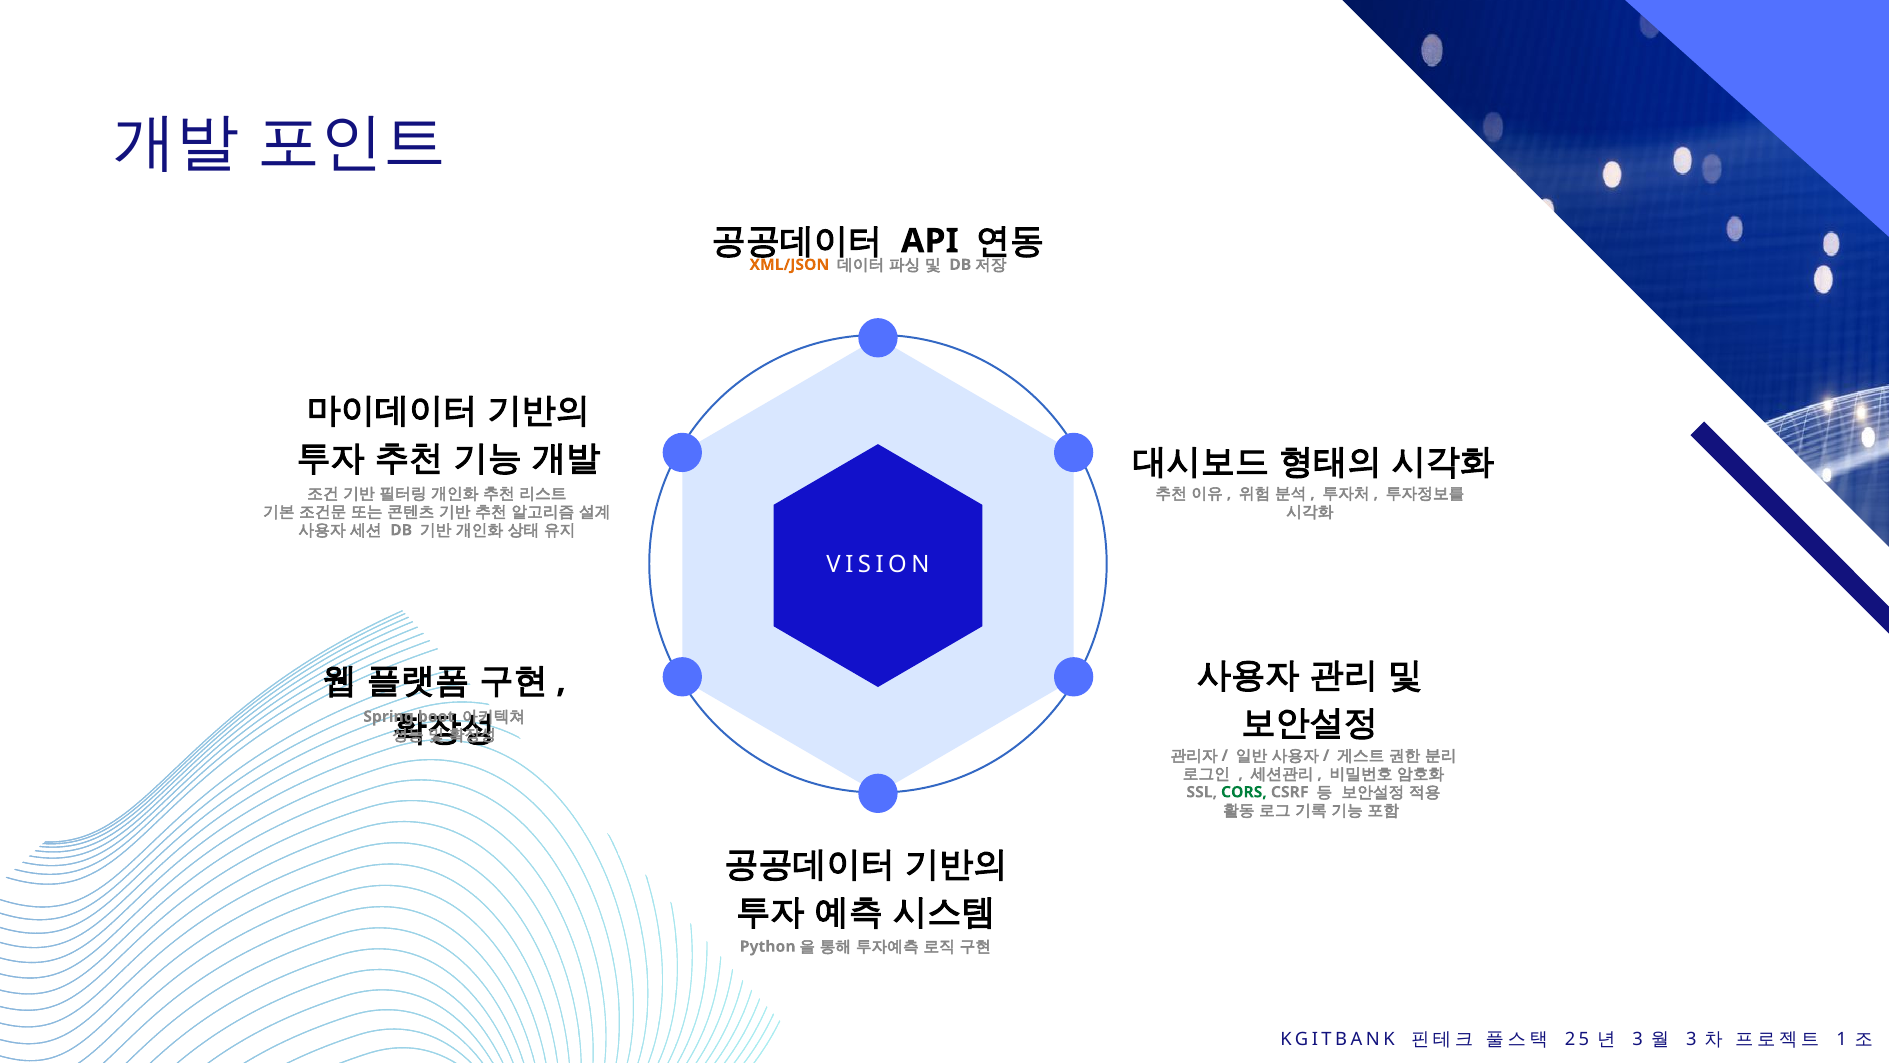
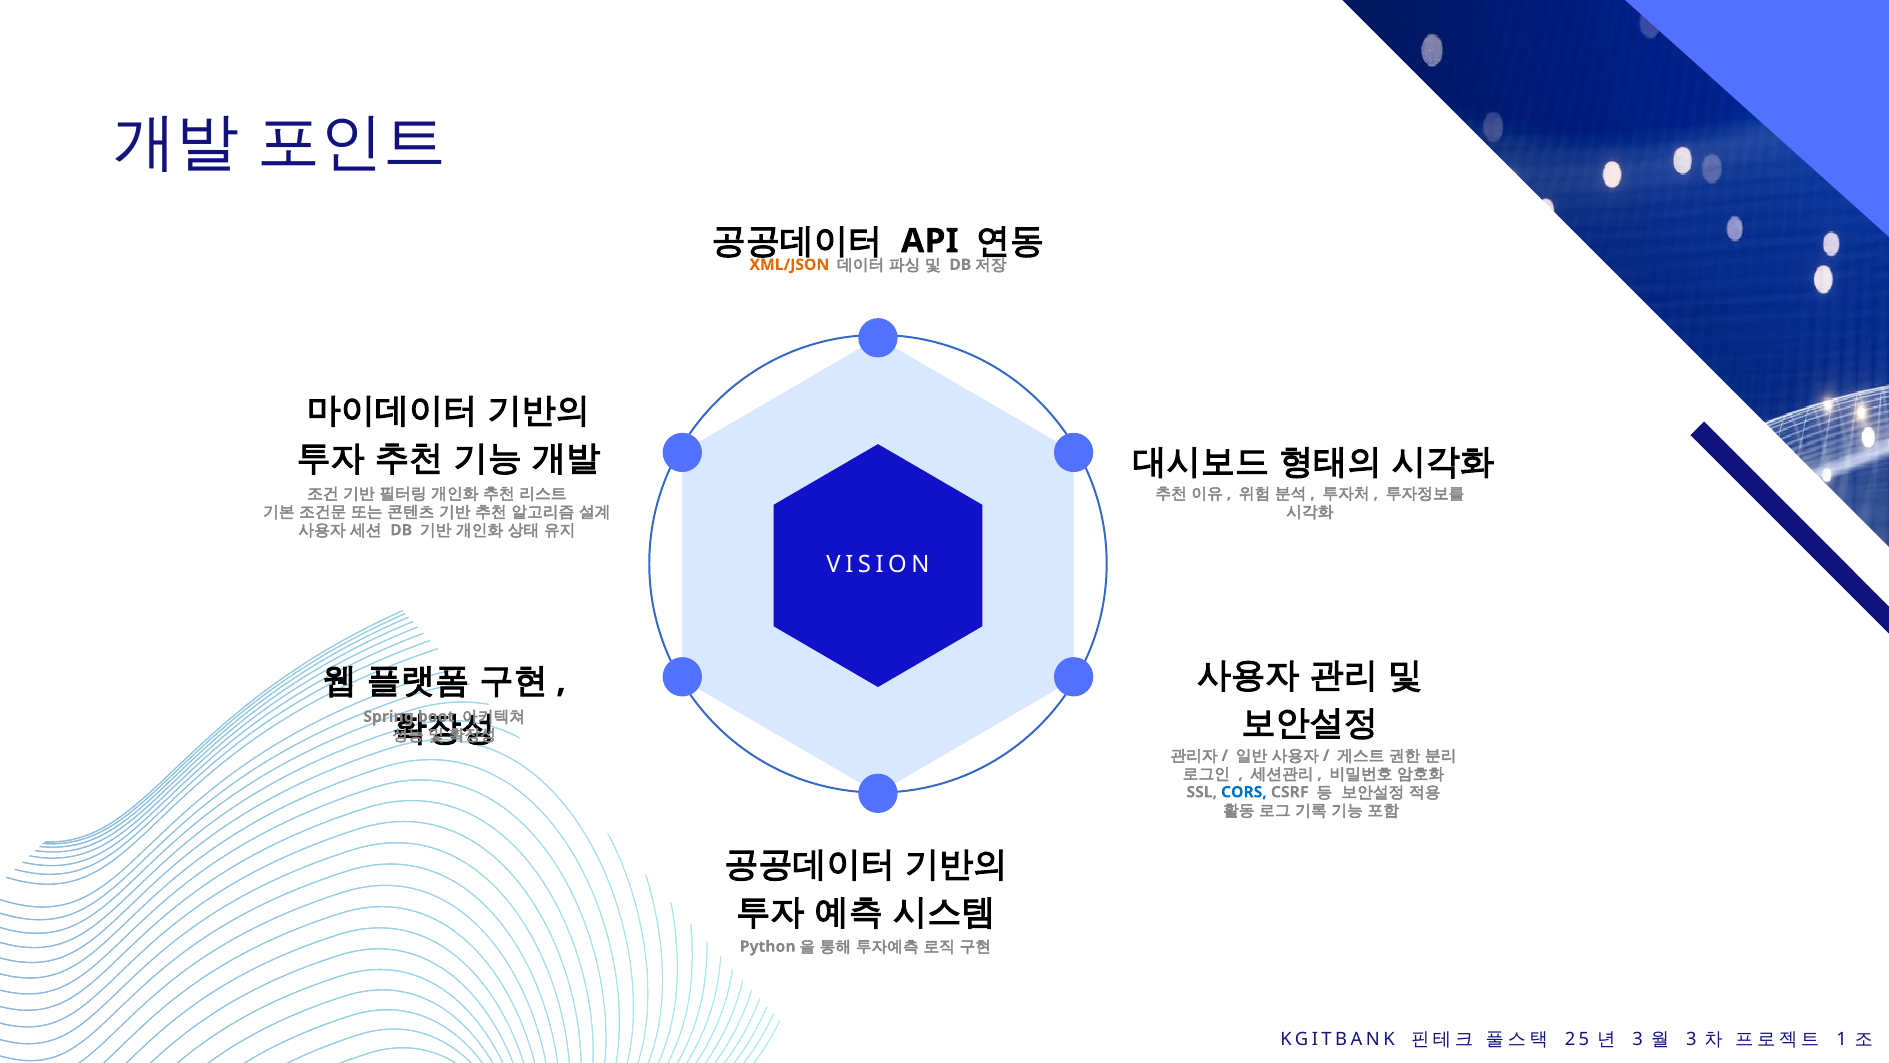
CORS colour: green -> blue
